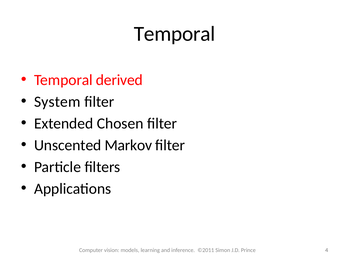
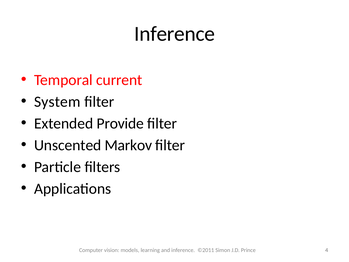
Temporal at (175, 34): Temporal -> Inference
derived: derived -> current
Chosen: Chosen -> Provide
